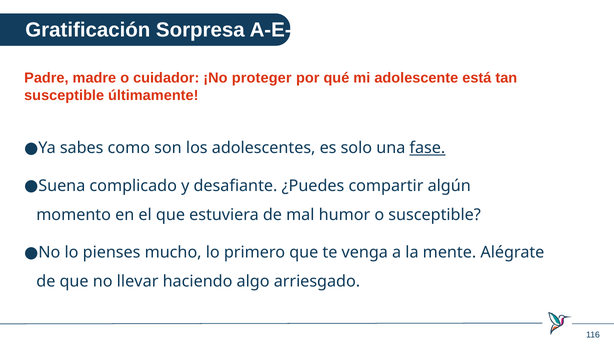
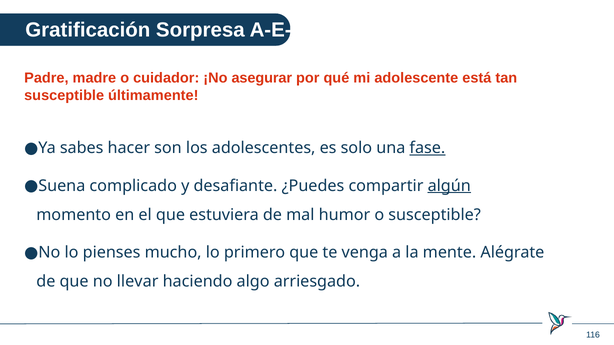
proteger: proteger -> asegurar
como: como -> hacer
algún underline: none -> present
